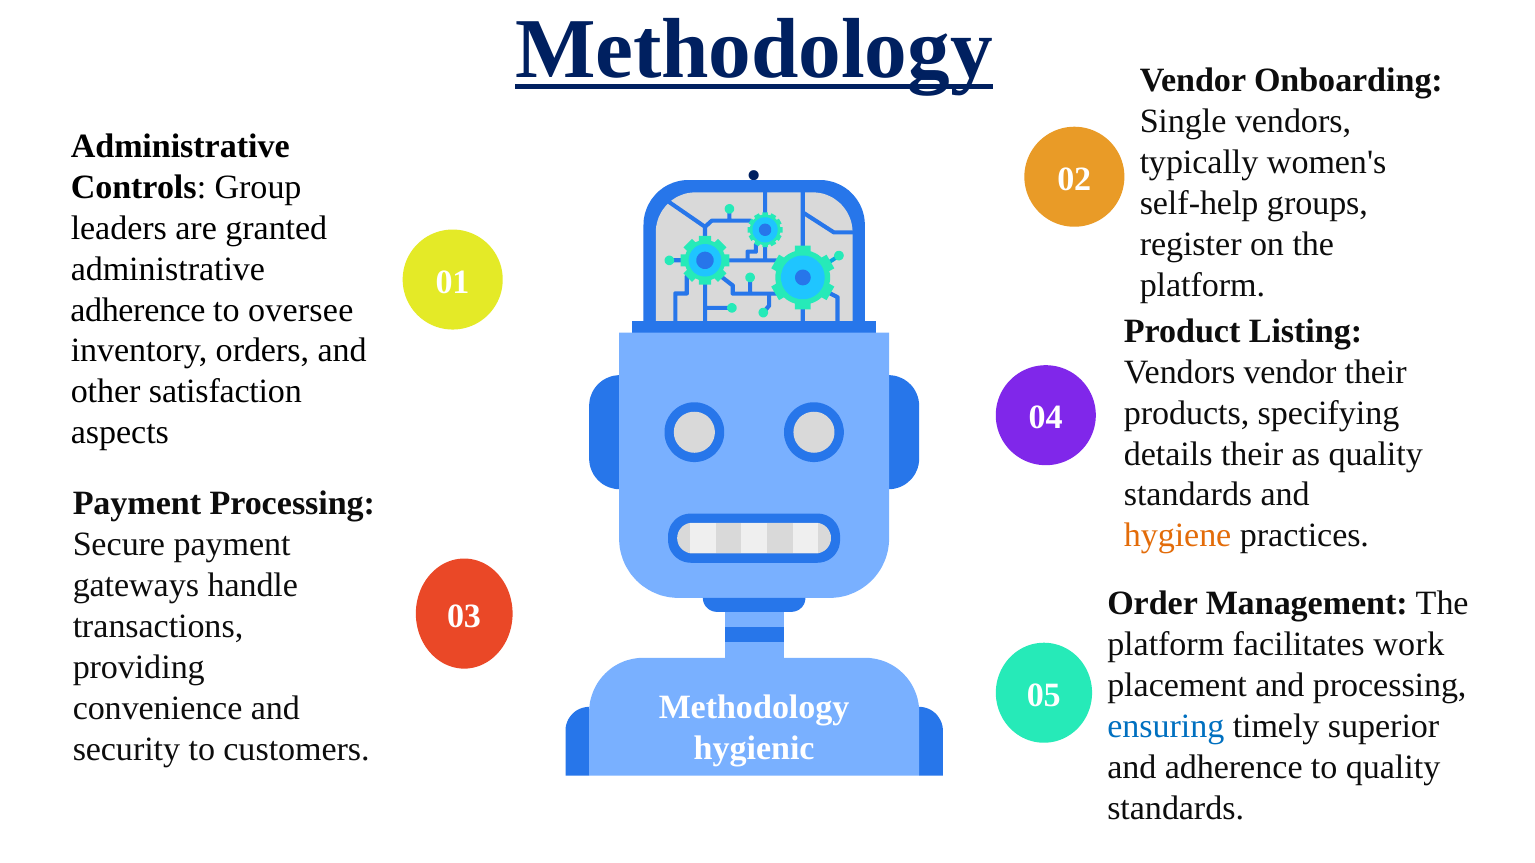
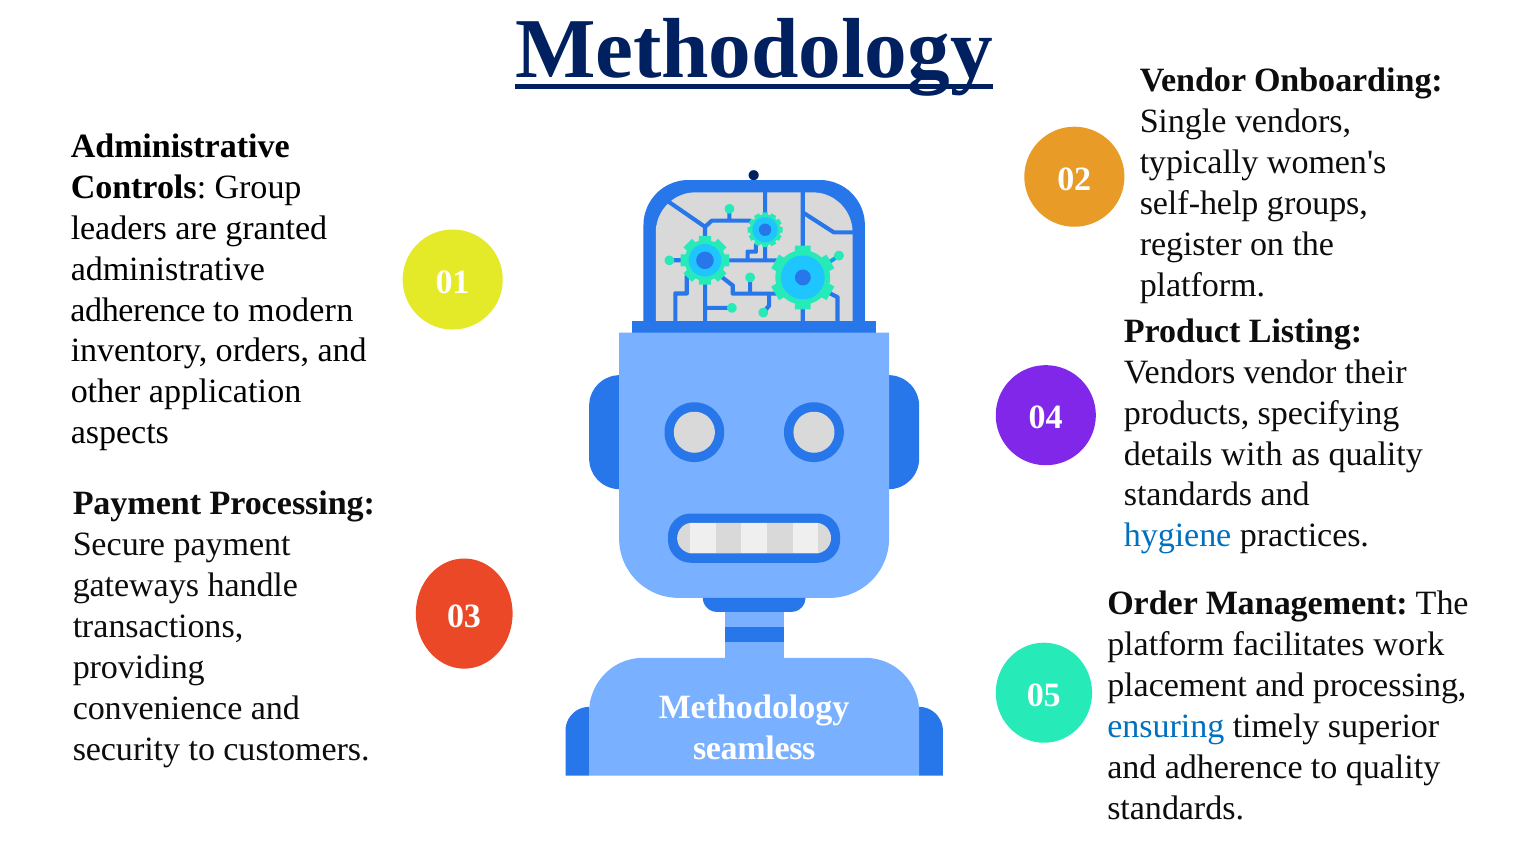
oversee: oversee -> modern
satisfaction: satisfaction -> application
details their: their -> with
hygiene colour: orange -> blue
hygienic: hygienic -> seamless
